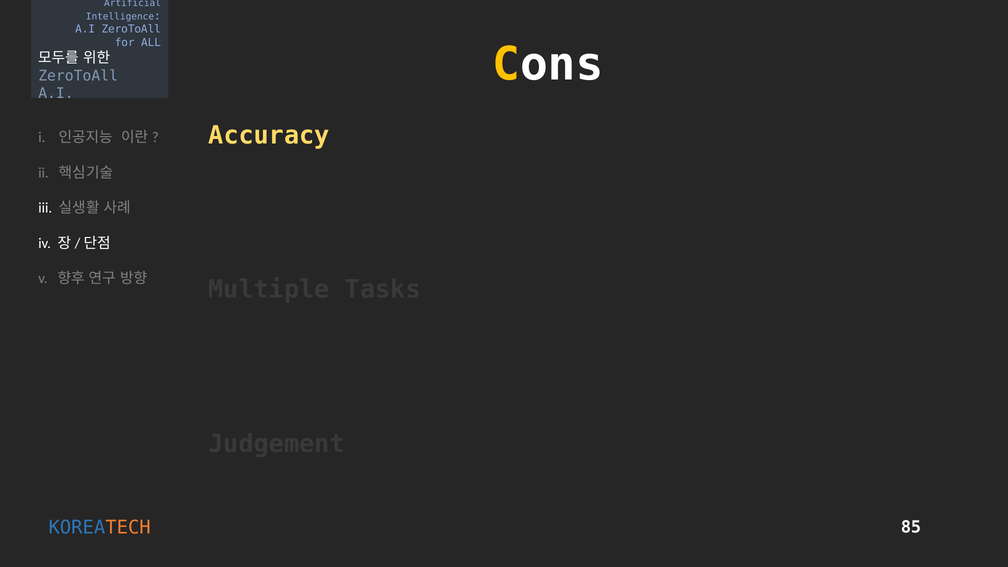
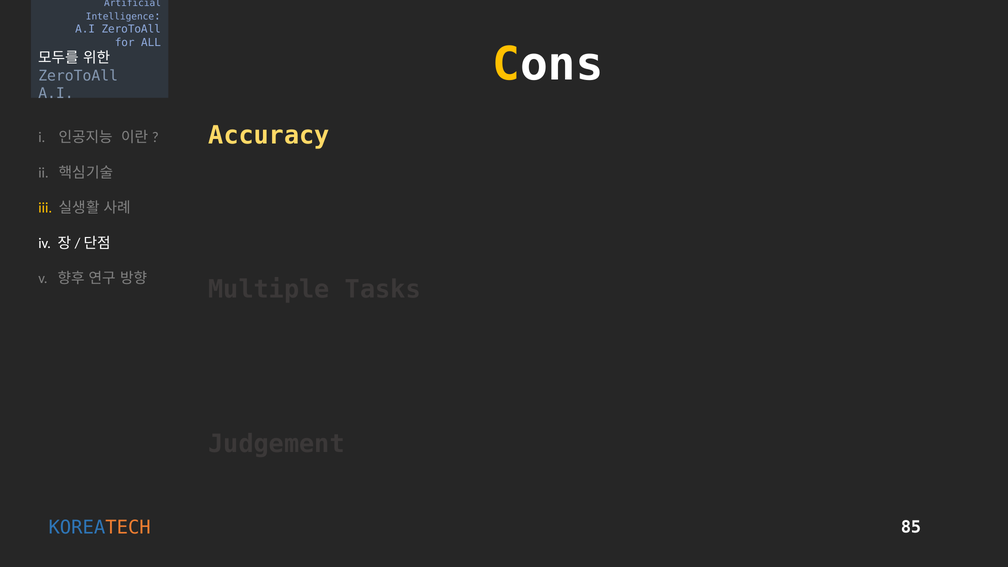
iii colour: white -> yellow
